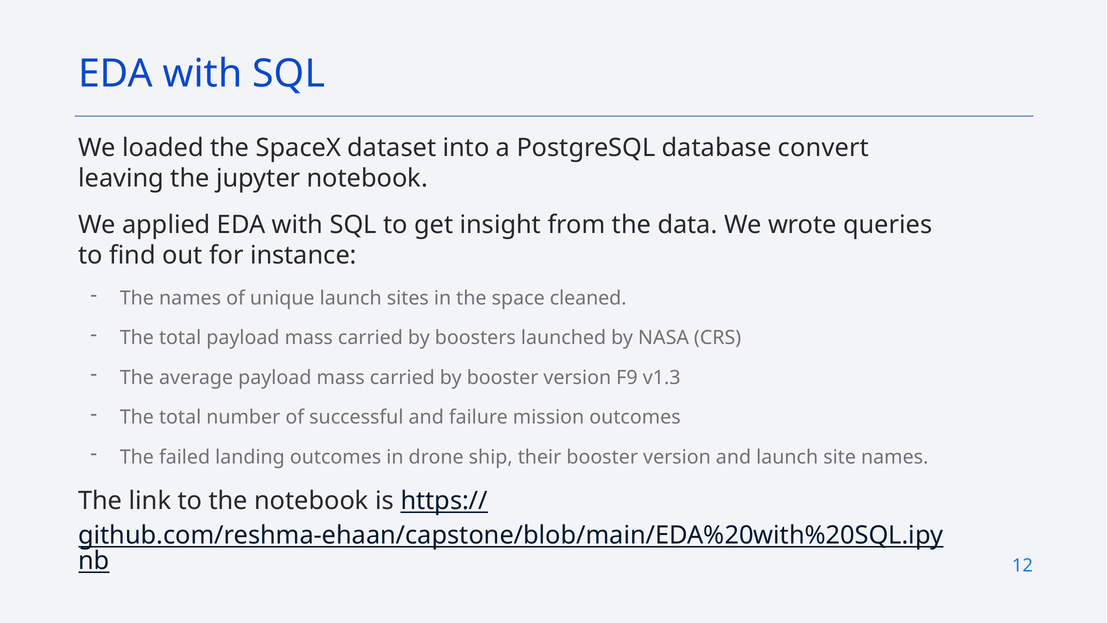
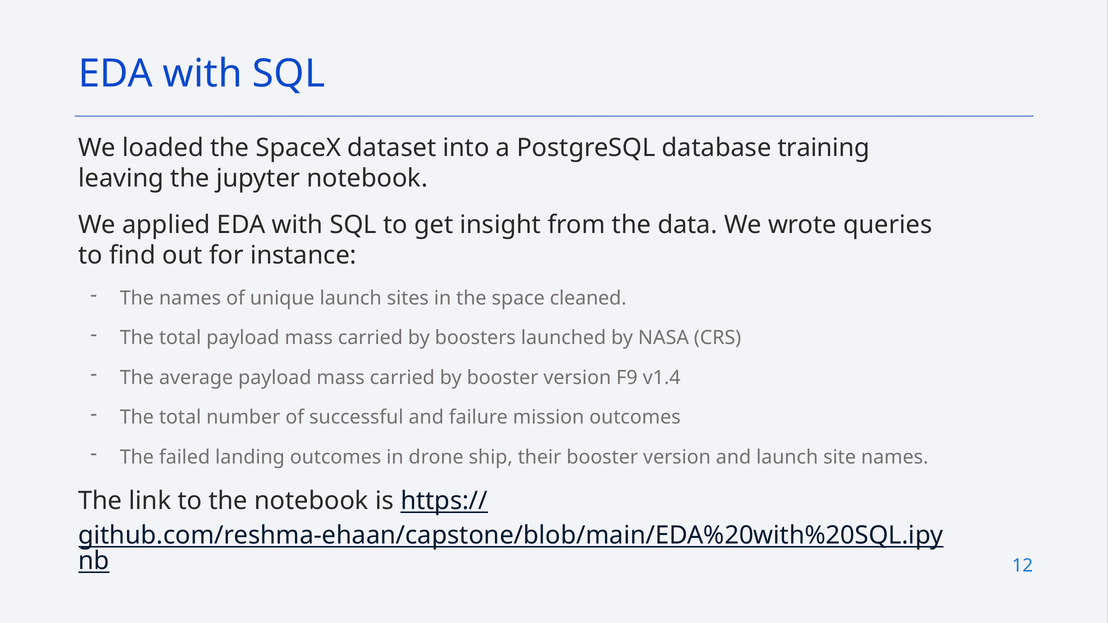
convert: convert -> training
v1.3: v1.3 -> v1.4
